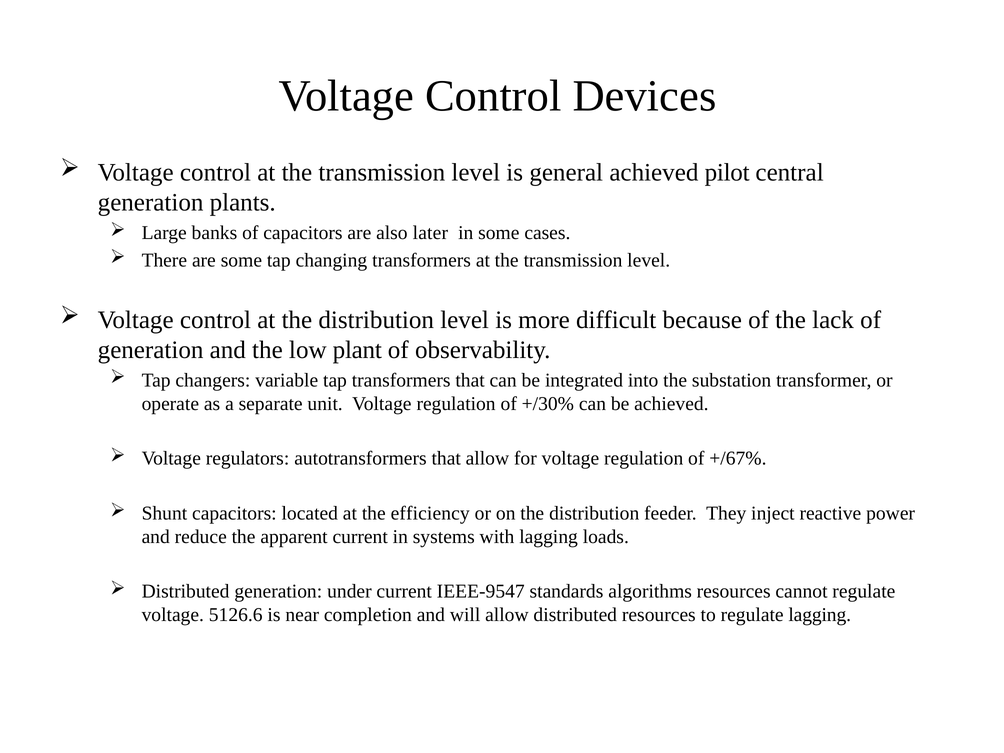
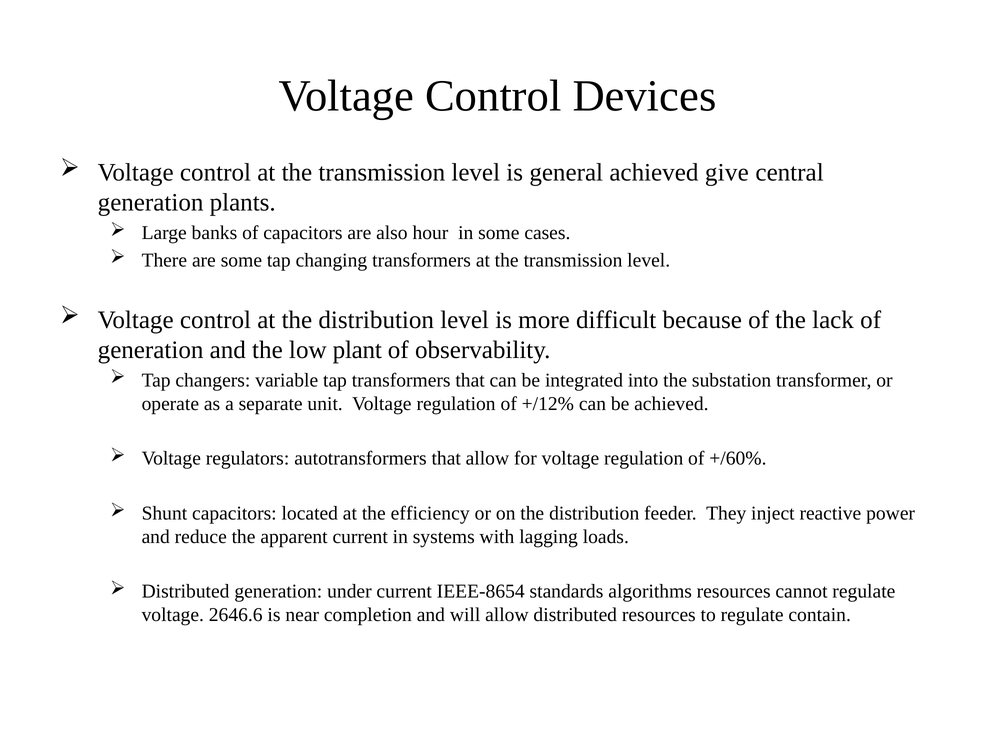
pilot: pilot -> give
later: later -> hour
+/30%: +/30% -> +/12%
+/67%: +/67% -> +/60%
IEEE-9547: IEEE-9547 -> IEEE-8654
5126.6: 5126.6 -> 2646.6
regulate lagging: lagging -> contain
